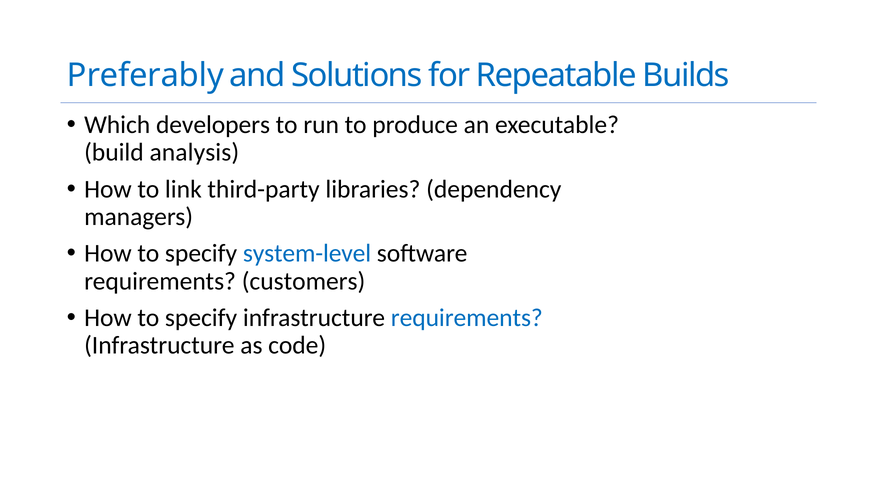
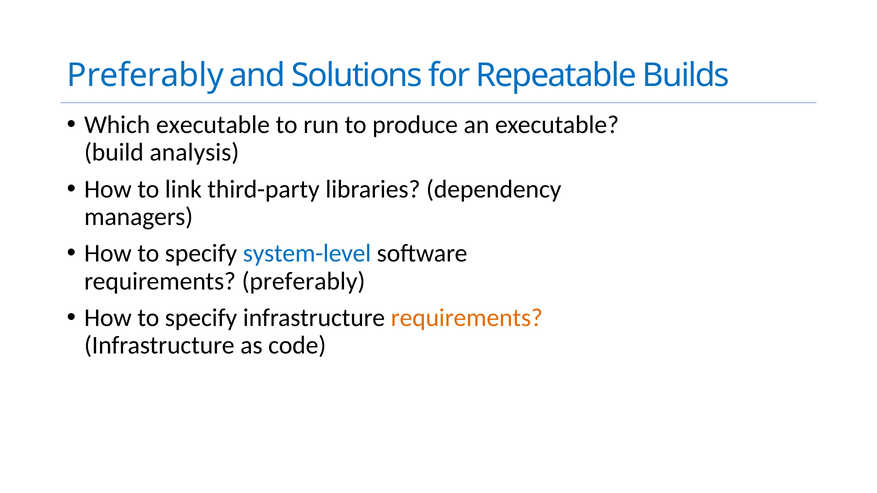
Which developers: developers -> executable
requirements customers: customers -> preferably
requirements at (467, 318) colour: blue -> orange
